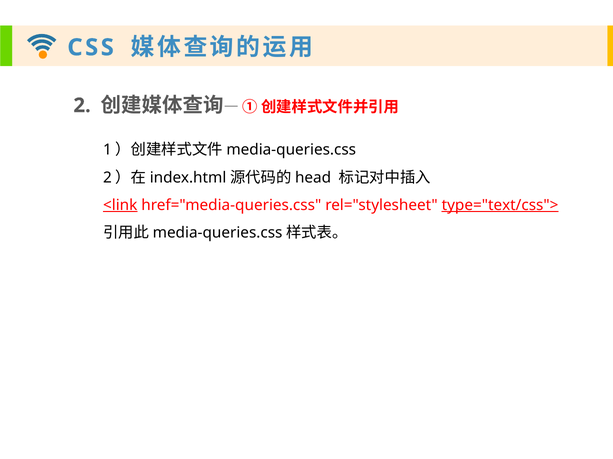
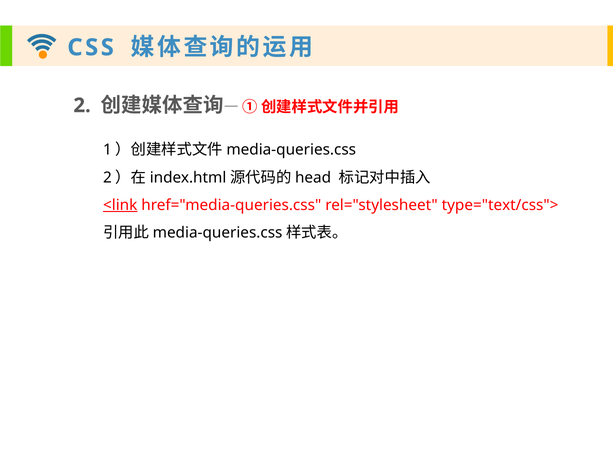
type="text/css"> underline: present -> none
